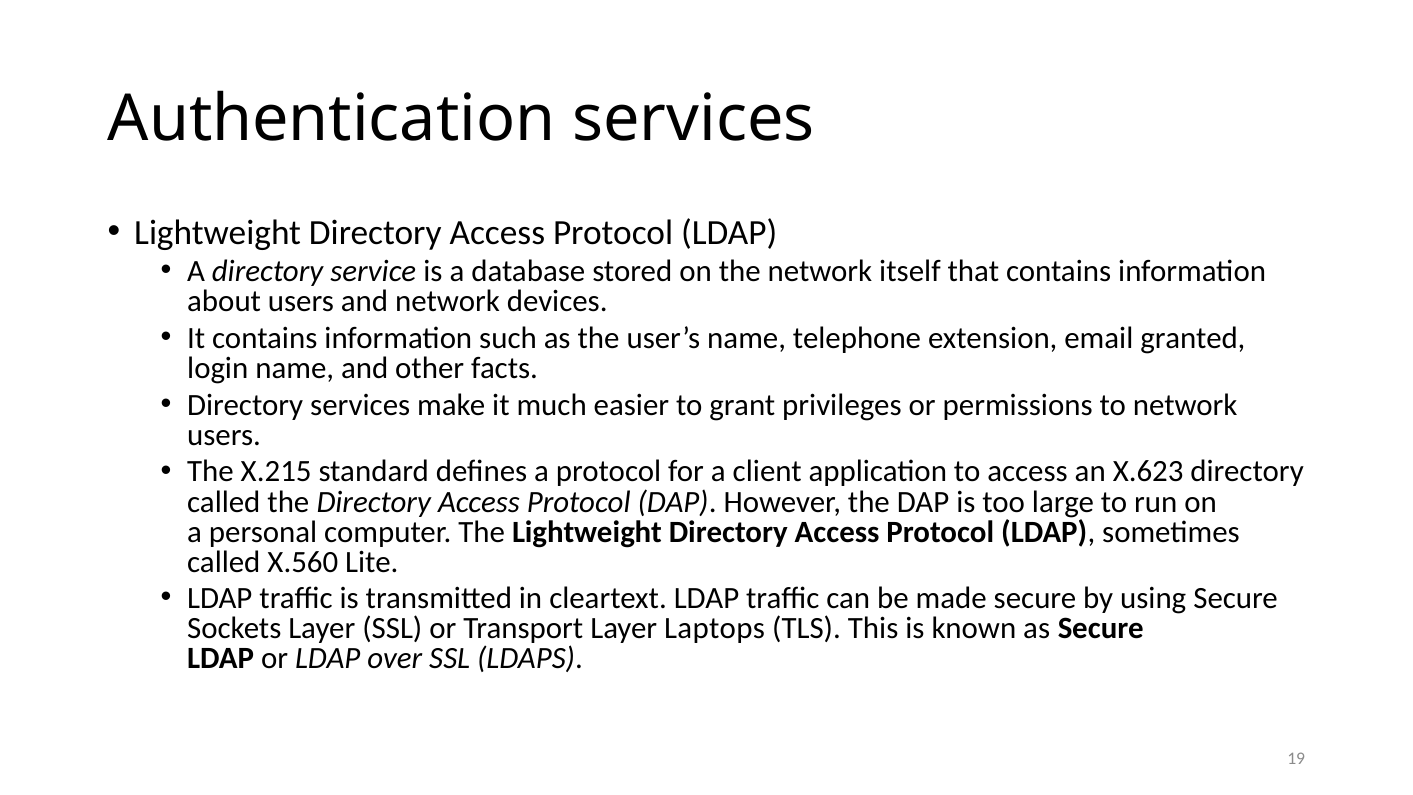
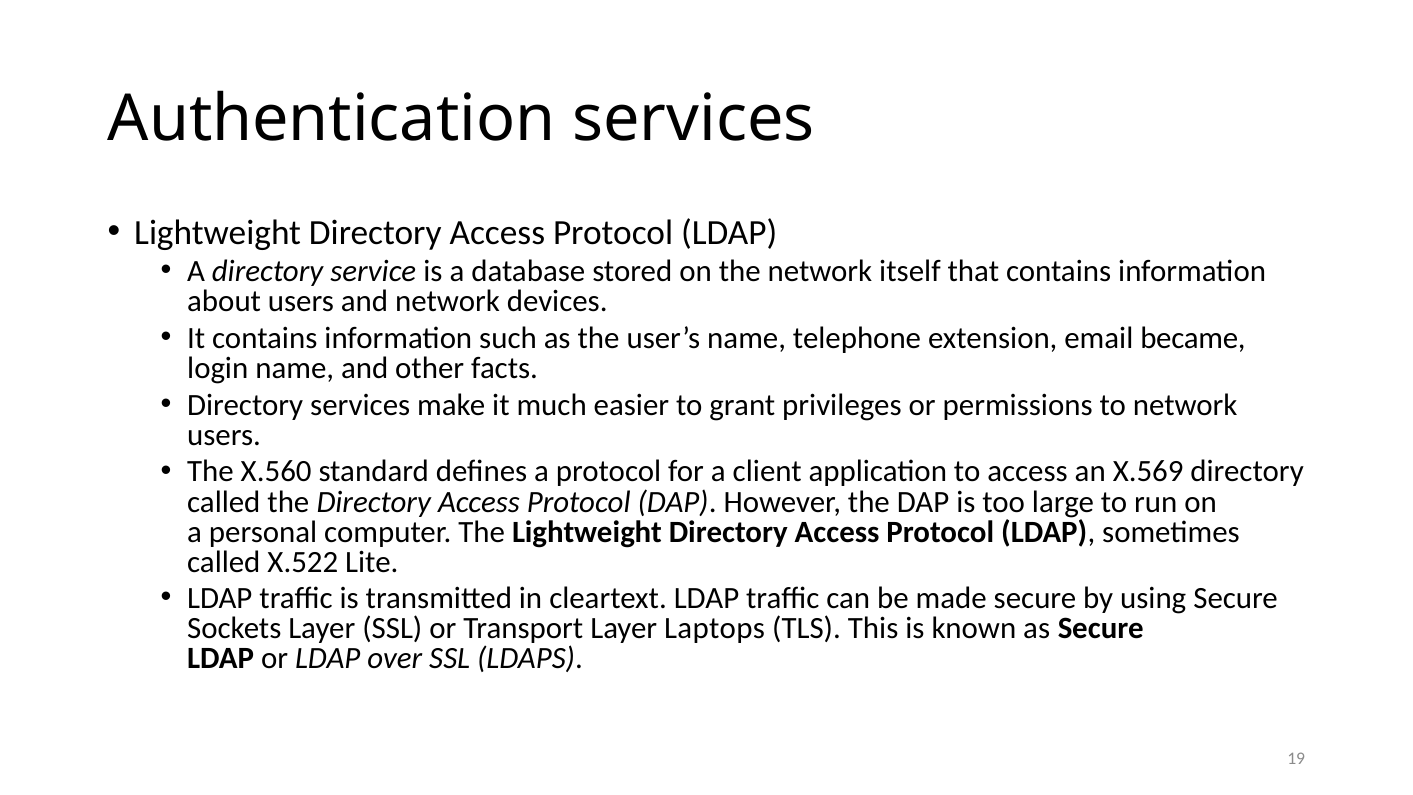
granted: granted -> became
X.215: X.215 -> X.560
X.623: X.623 -> X.569
X.560: X.560 -> X.522
